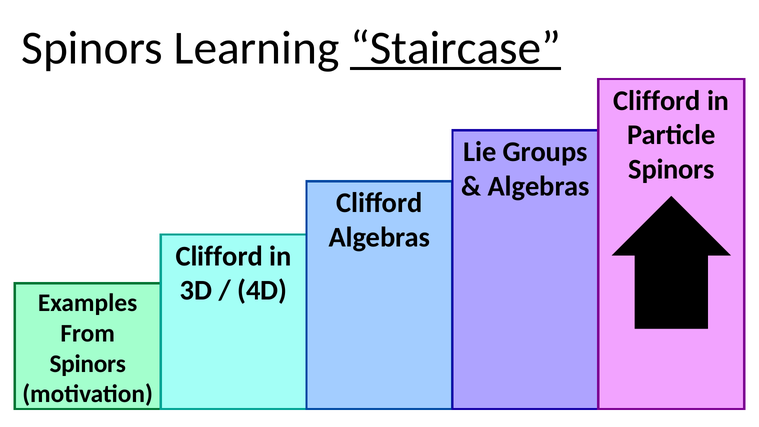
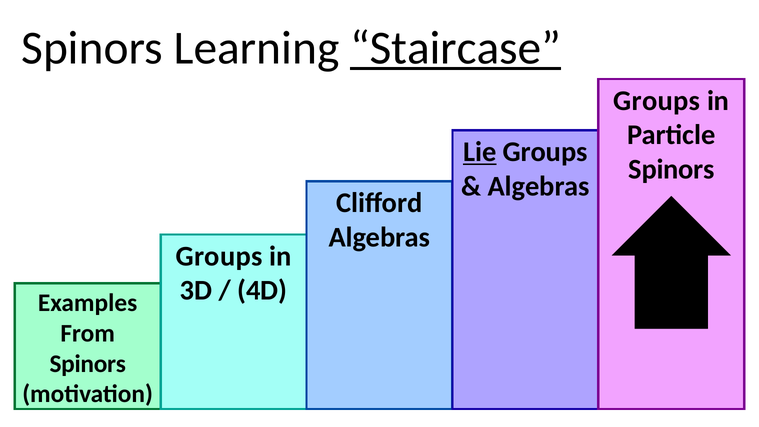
Clifford at (657, 101): Clifford -> Groups
Lie underline: none -> present
Clifford at (219, 256): Clifford -> Groups
